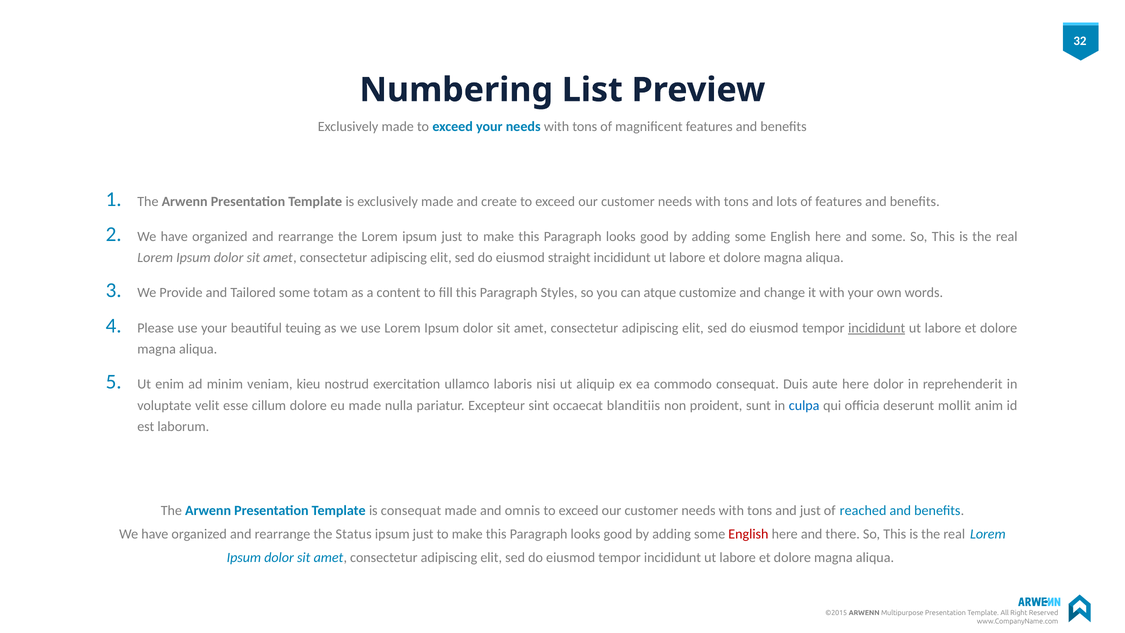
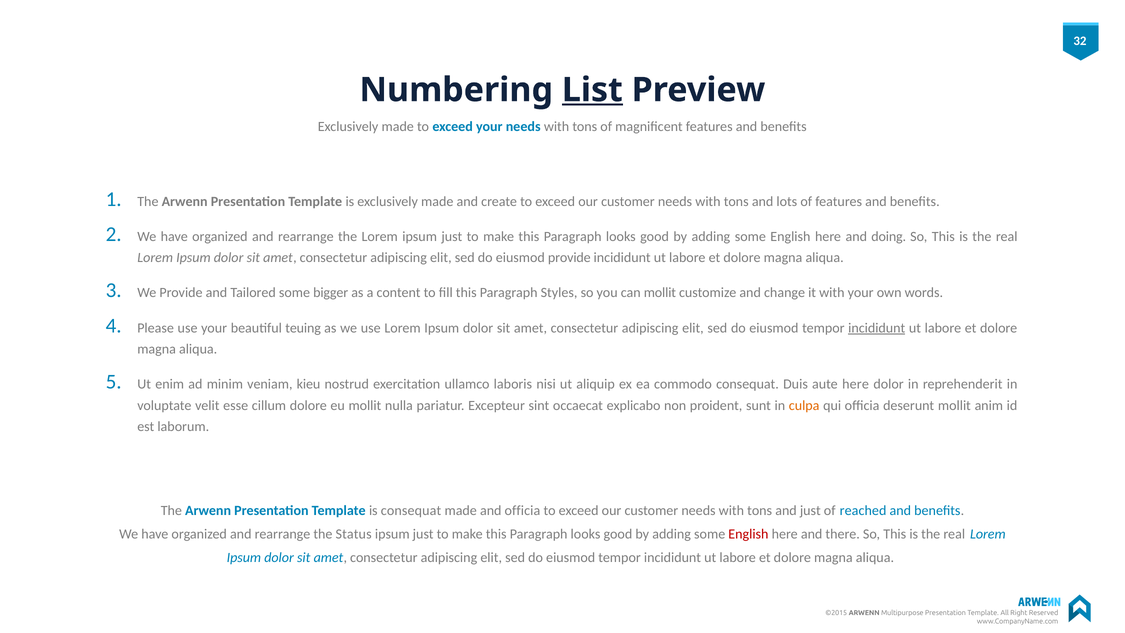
List underline: none -> present
and some: some -> doing
eiusmod straight: straight -> provide
totam: totam -> bigger
can atque: atque -> mollit
eu made: made -> mollit
blanditiis: blanditiis -> explicabo
culpa colour: blue -> orange
and omnis: omnis -> officia
